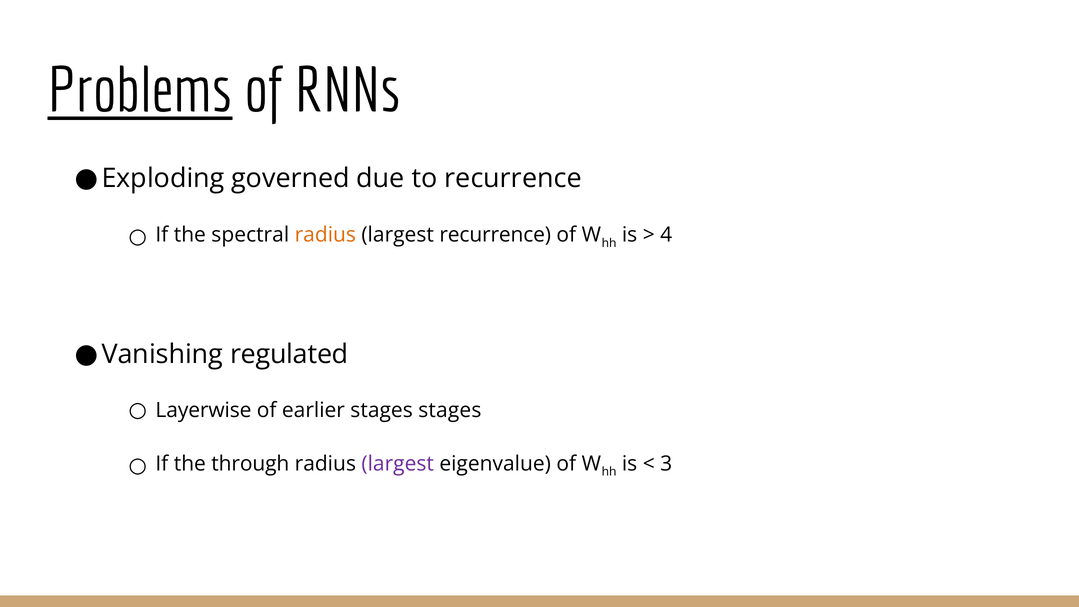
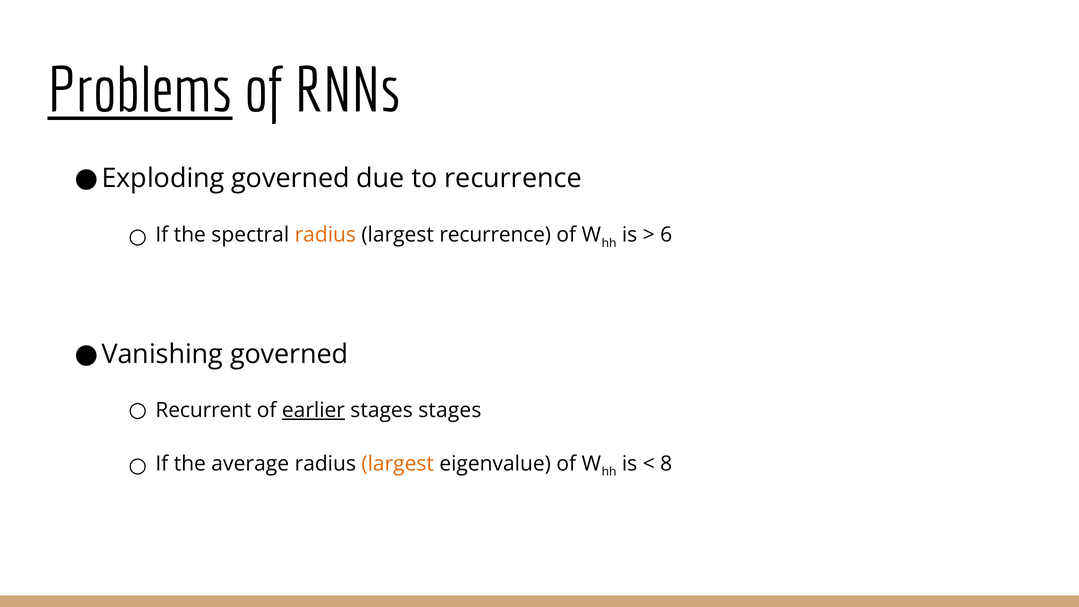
4: 4 -> 6
regulated at (289, 354): regulated -> governed
Layerwise: Layerwise -> Recurrent
earlier underline: none -> present
through: through -> average
largest at (398, 464) colour: purple -> orange
3: 3 -> 8
